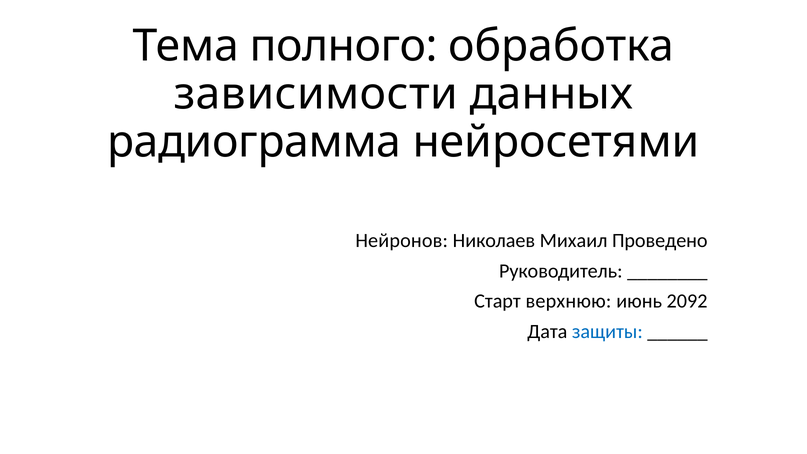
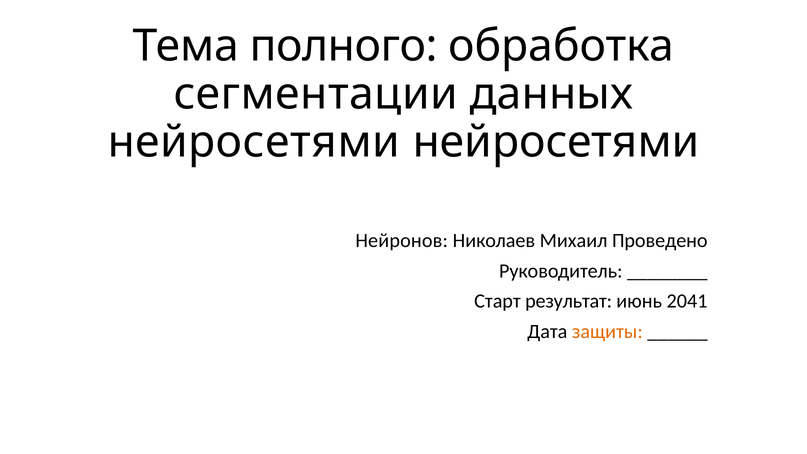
зависимости: зависимости -> сегментации
радиограмма at (254, 142): радиограмма -> нейросетями
верхнюю: верхнюю -> результат
2092: 2092 -> 2041
защиты colour: blue -> orange
